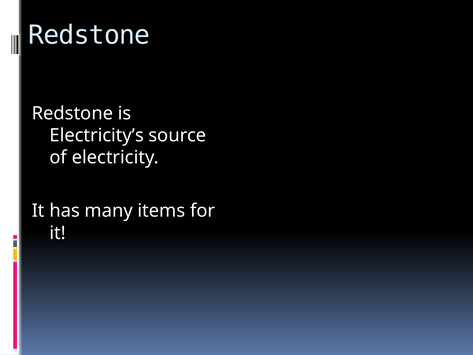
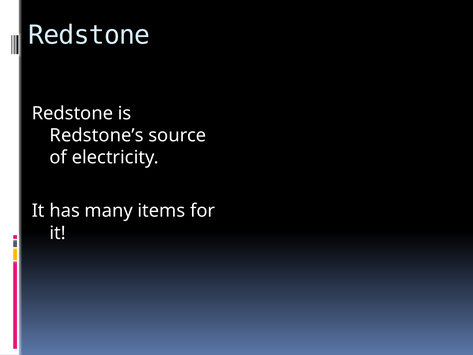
Electricity’s: Electricity’s -> Redstone’s
